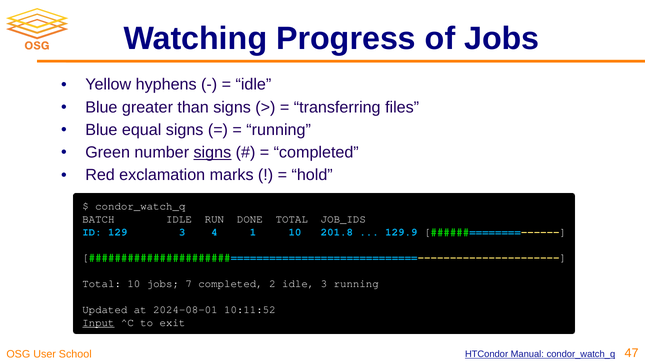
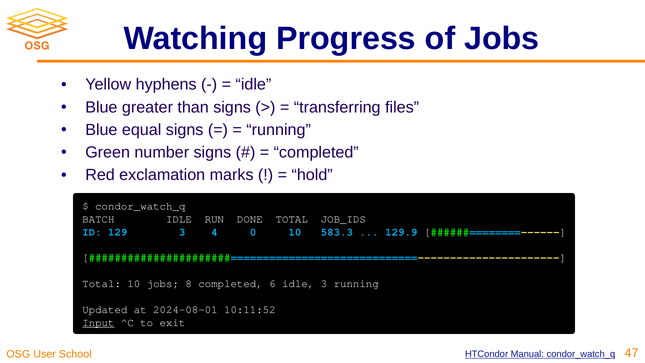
signs at (212, 152) underline: present -> none
1: 1 -> 0
201.8: 201.8 -> 583.3
7: 7 -> 8
2: 2 -> 6
